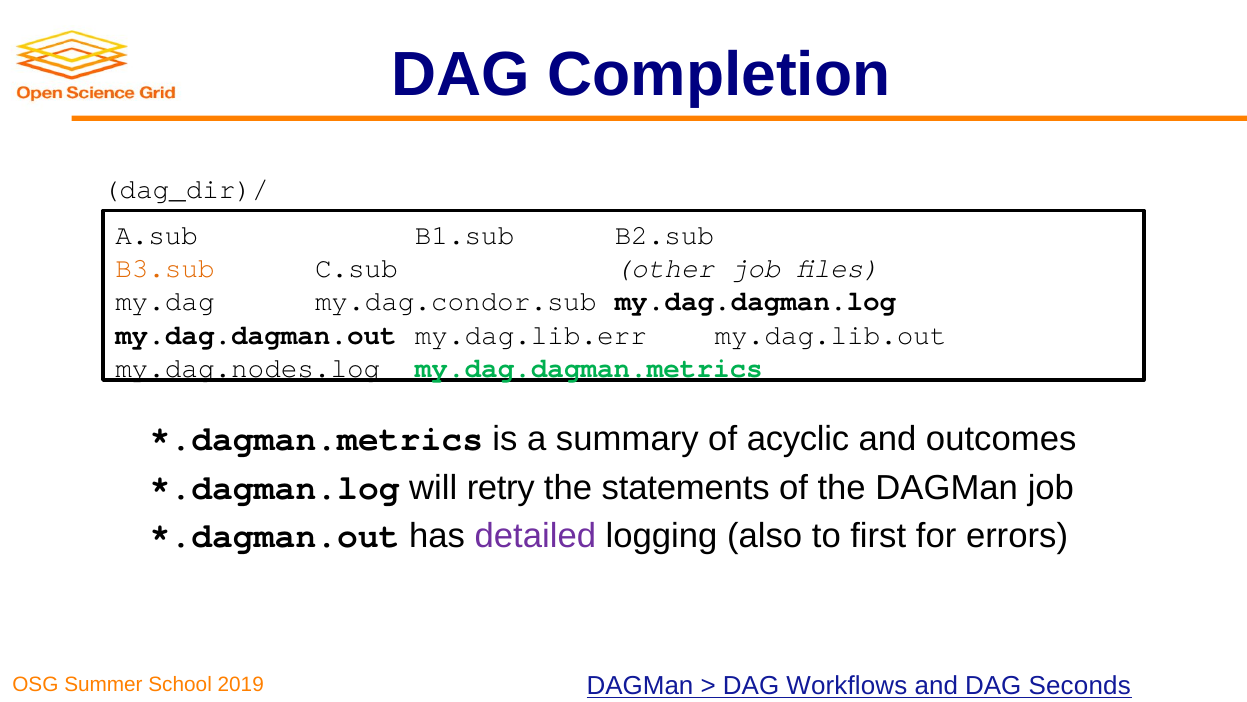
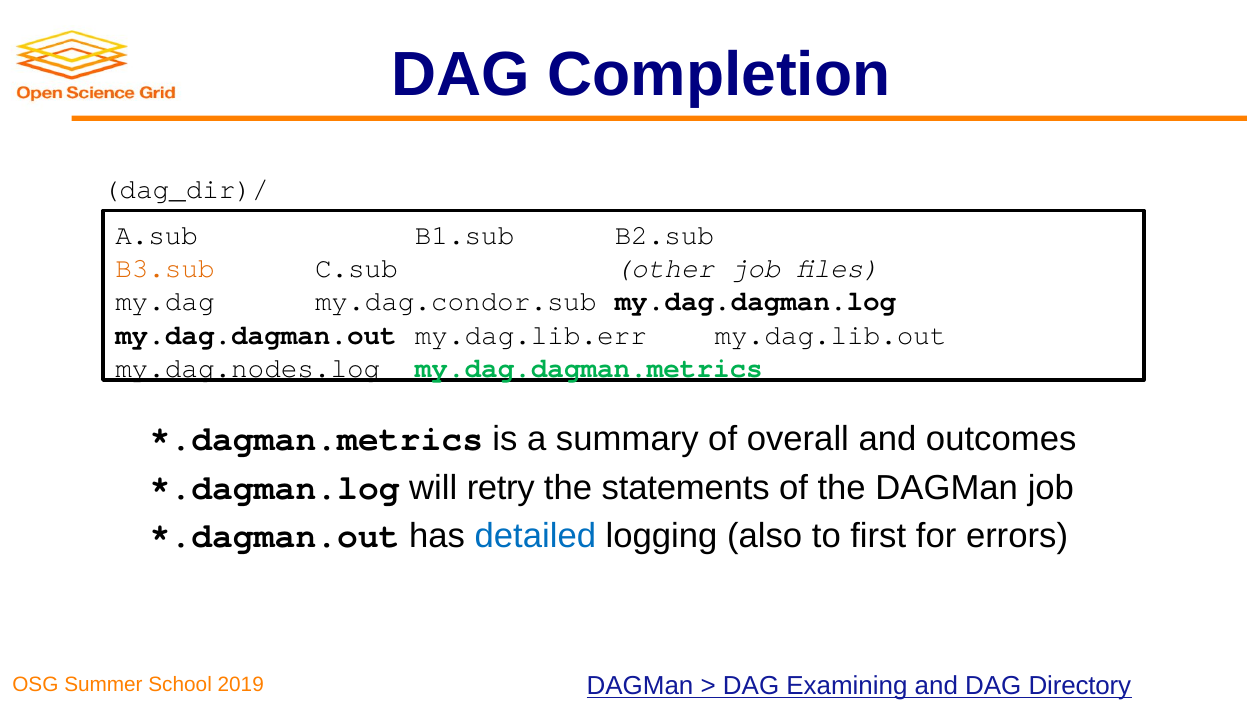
acyclic: acyclic -> overall
detailed colour: purple -> blue
Workflows: Workflows -> Examining
Seconds: Seconds -> Directory
